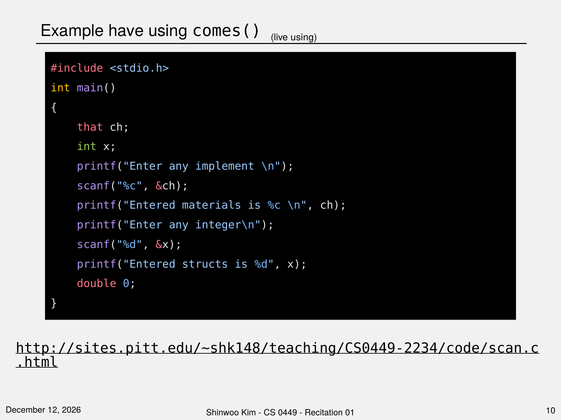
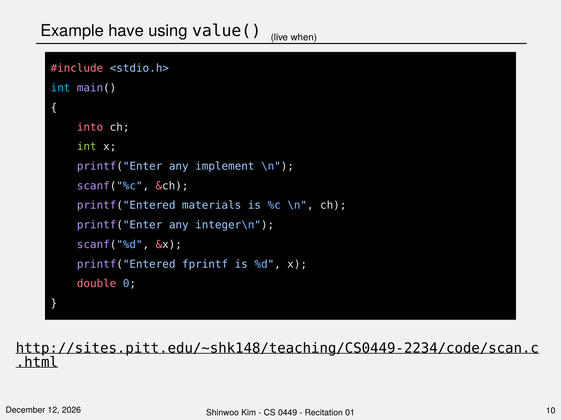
comes(: comes( -> value(
live using: using -> when
int at (60, 88) colour: yellow -> light blue
that: that -> into
structs: structs -> fprintf
